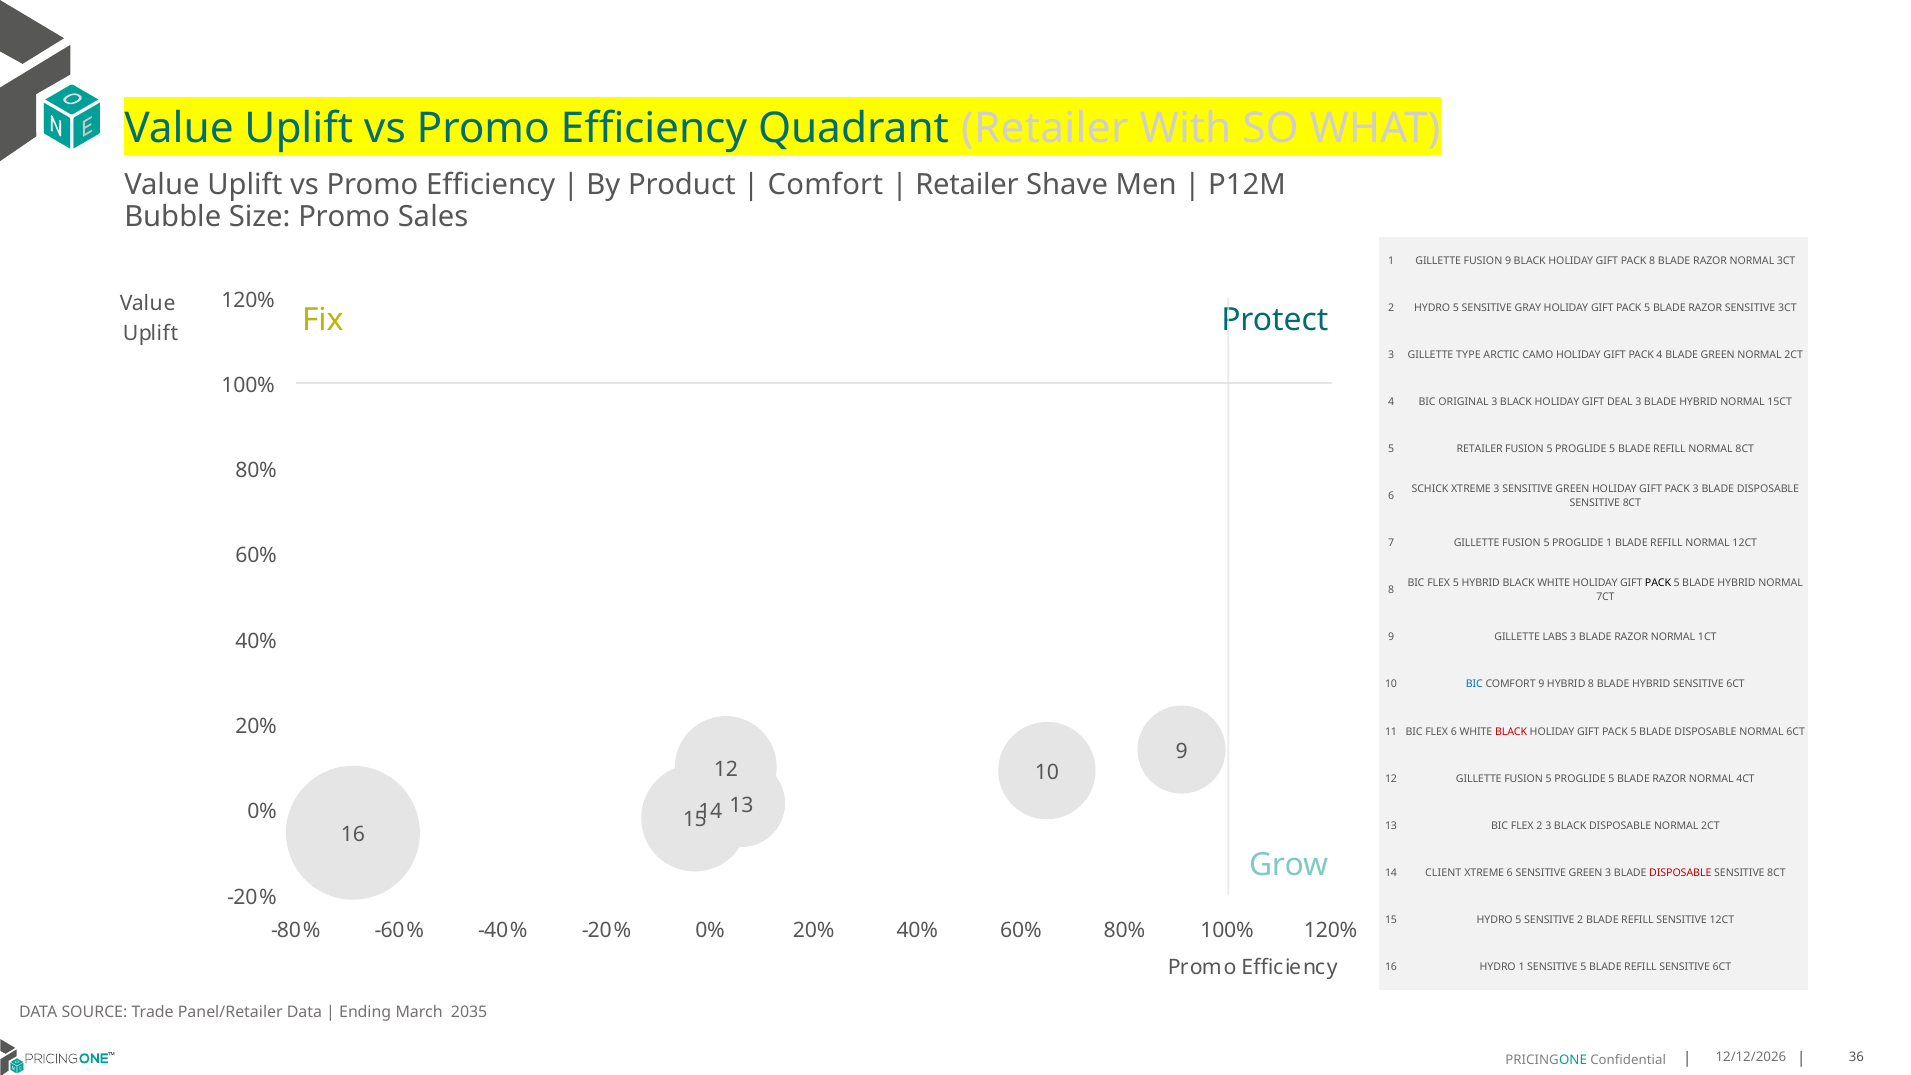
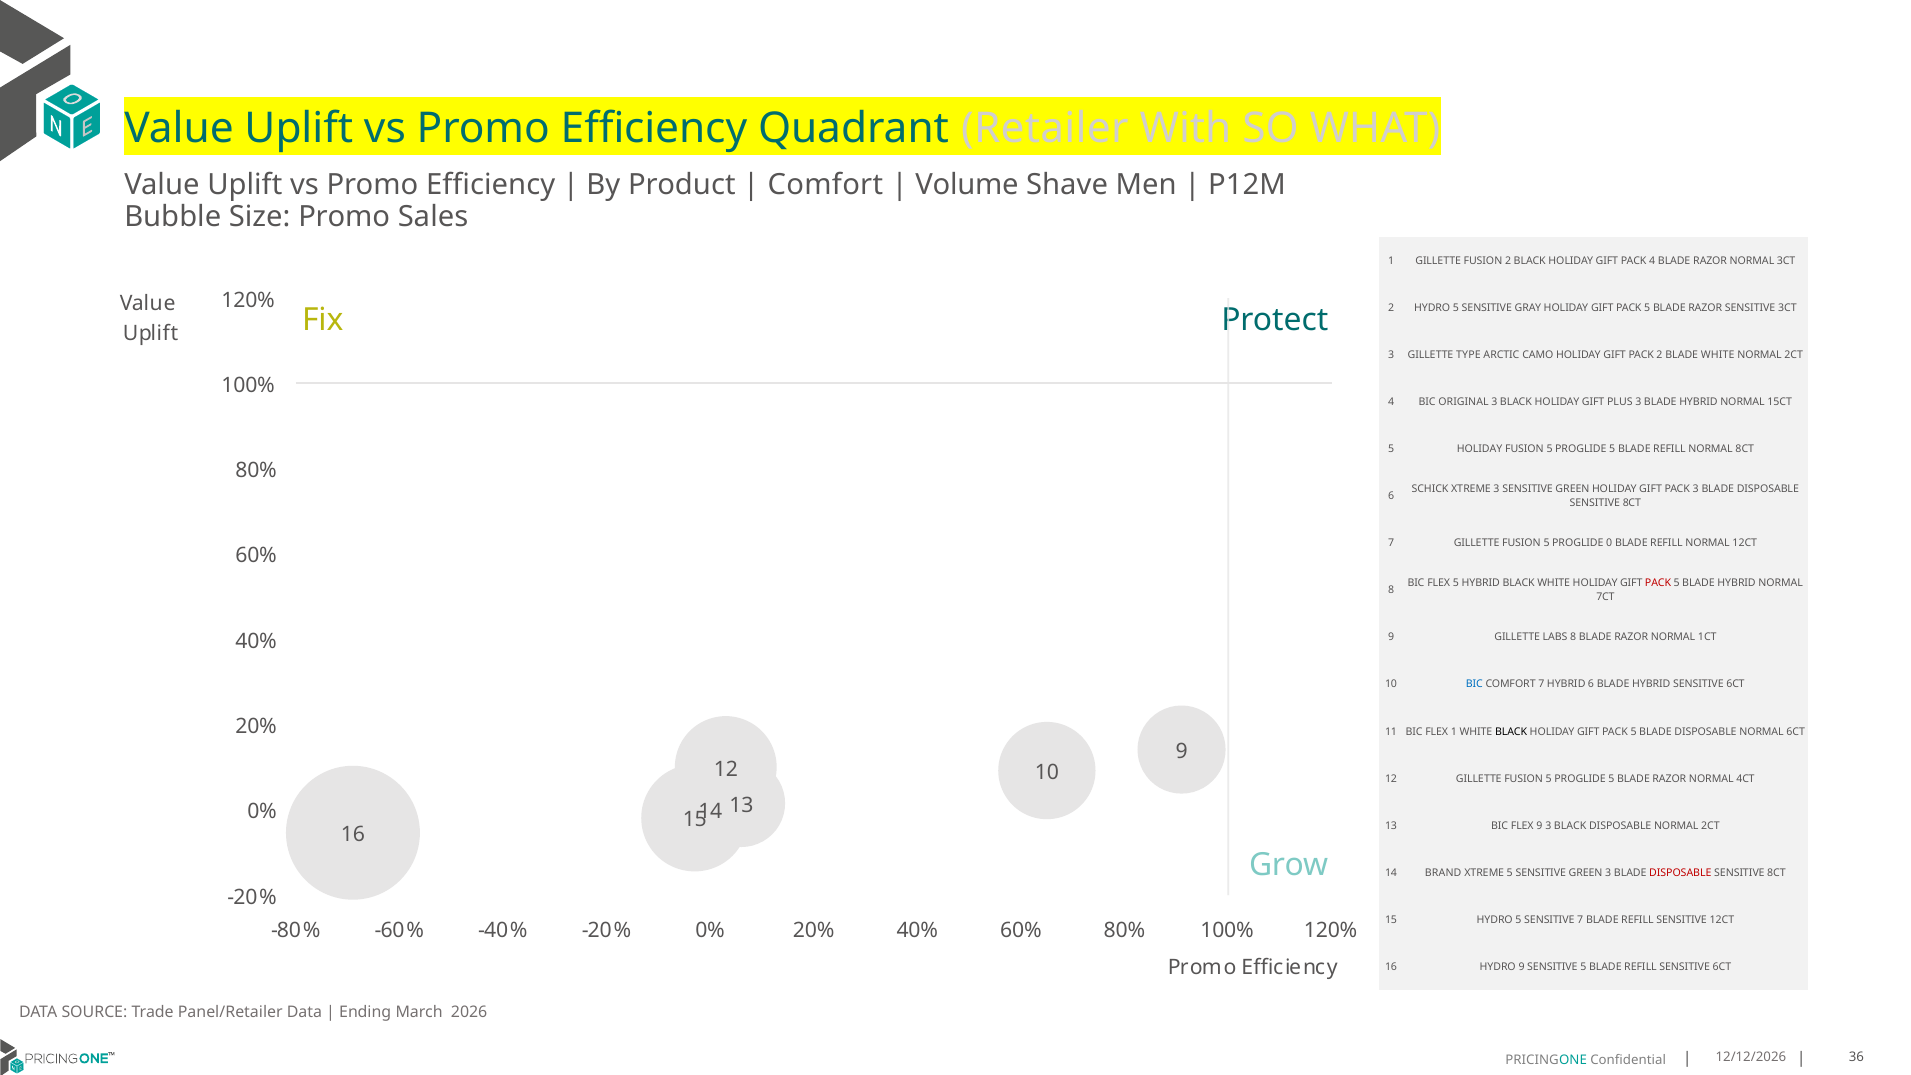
Retailer at (967, 185): Retailer -> Volume
FUSION 9: 9 -> 2
PACK 8: 8 -> 4
PACK 4: 4 -> 2
BLADE GREEN: GREEN -> WHITE
DEAL: DEAL -> PLUS
5 RETAILER: RETAILER -> HOLIDAY
PROGLIDE 1: 1 -> 0
PACK at (1658, 583) colour: black -> red
LABS 3: 3 -> 8
COMFORT 9: 9 -> 7
HYBRID 8: 8 -> 6
FLEX 6: 6 -> 1
BLACK at (1511, 731) colour: red -> black
FLEX 2: 2 -> 9
CLIENT: CLIENT -> BRAND
XTREME 6: 6 -> 5
SENSITIVE 2: 2 -> 7
HYDRO 1: 1 -> 9
2035: 2035 -> 2026
